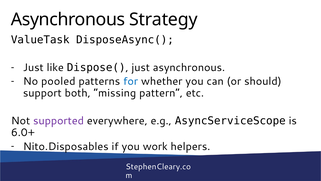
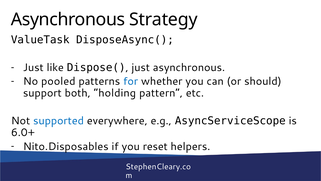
missing: missing -> holding
supported colour: purple -> blue
work: work -> reset
